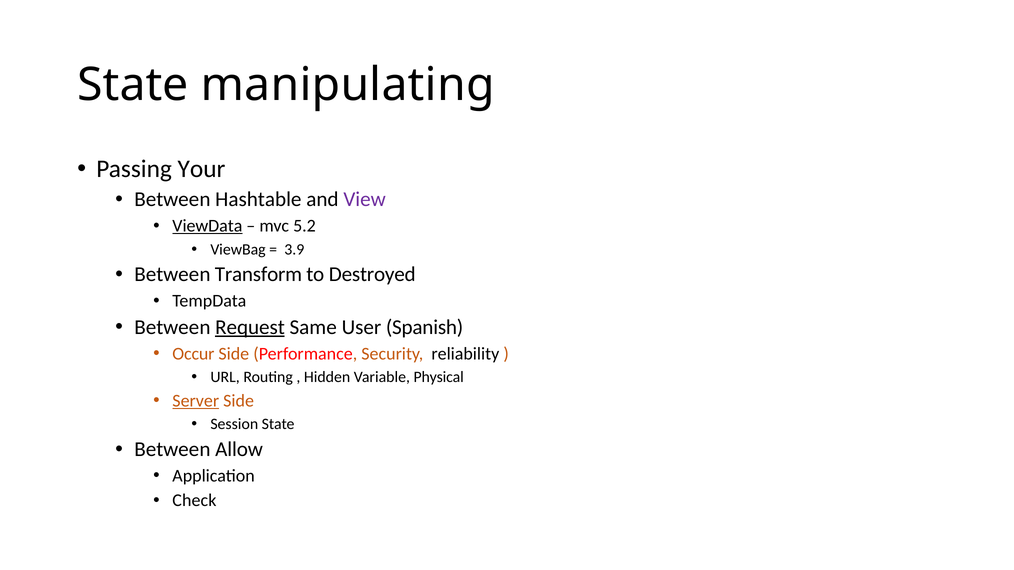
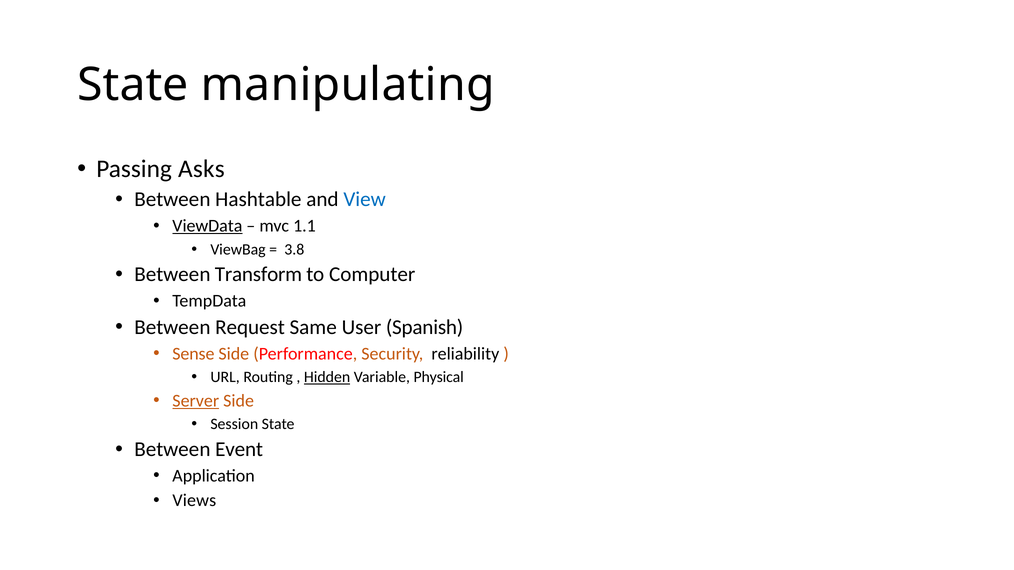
Your: Your -> Asks
View colour: purple -> blue
5.2: 5.2 -> 1.1
3.9: 3.9 -> 3.8
Destroyed: Destroyed -> Computer
Request underline: present -> none
Occur: Occur -> Sense
Hidden underline: none -> present
Allow: Allow -> Event
Check: Check -> Views
